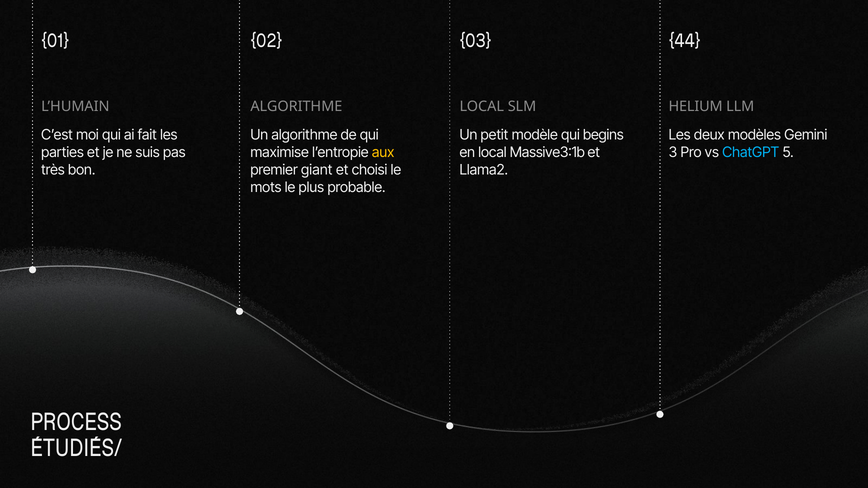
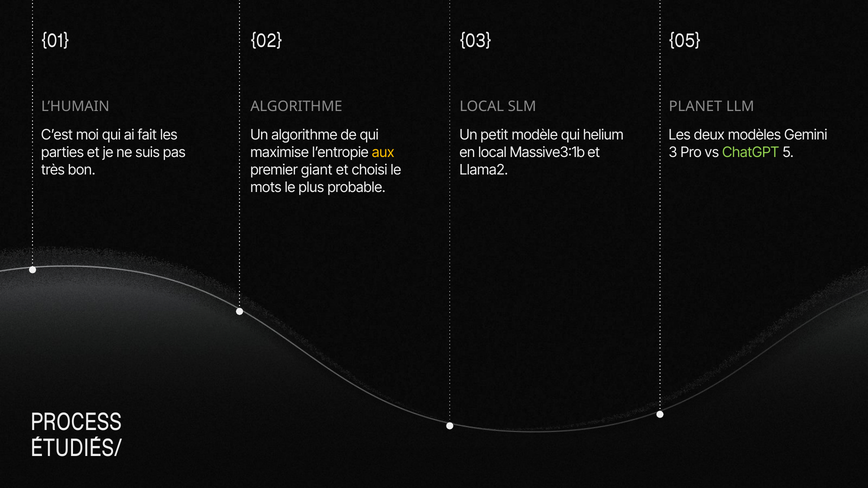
44: 44 -> 05
HELIUM: HELIUM -> PLANET
begins: begins -> helium
ChatGPT colour: light blue -> light green
